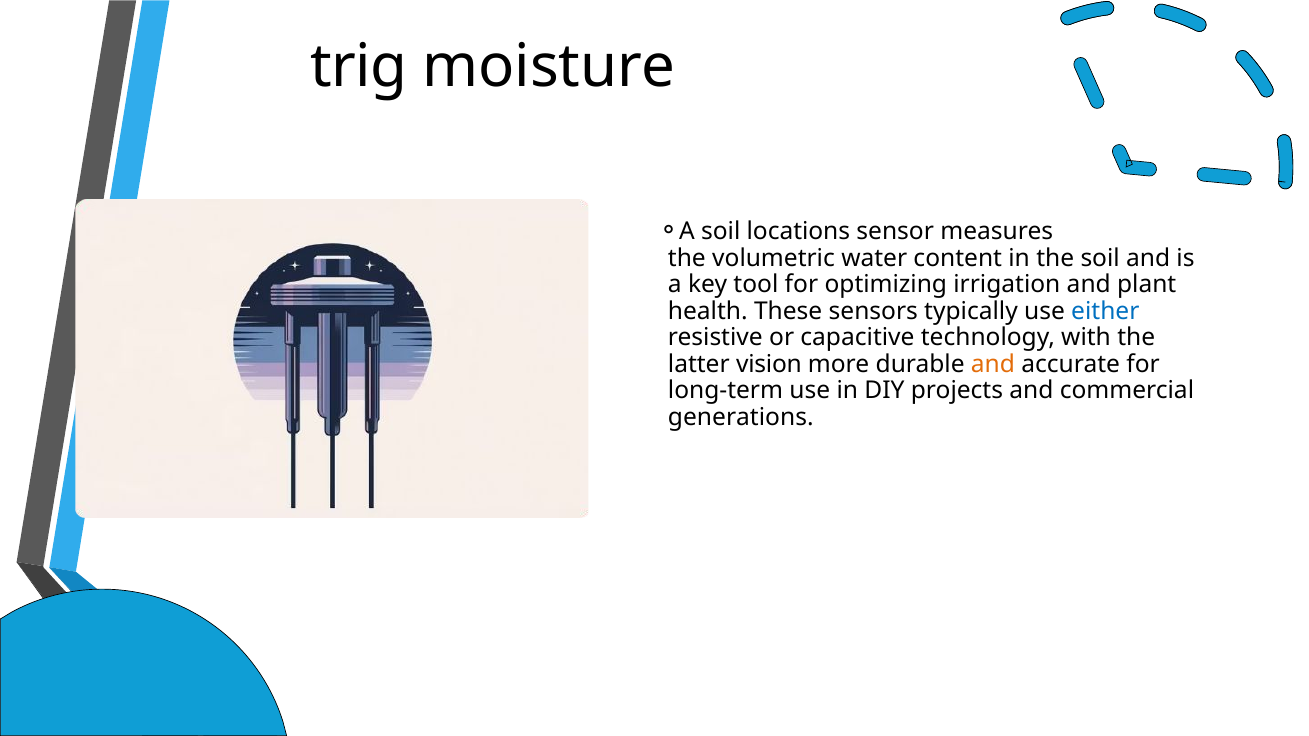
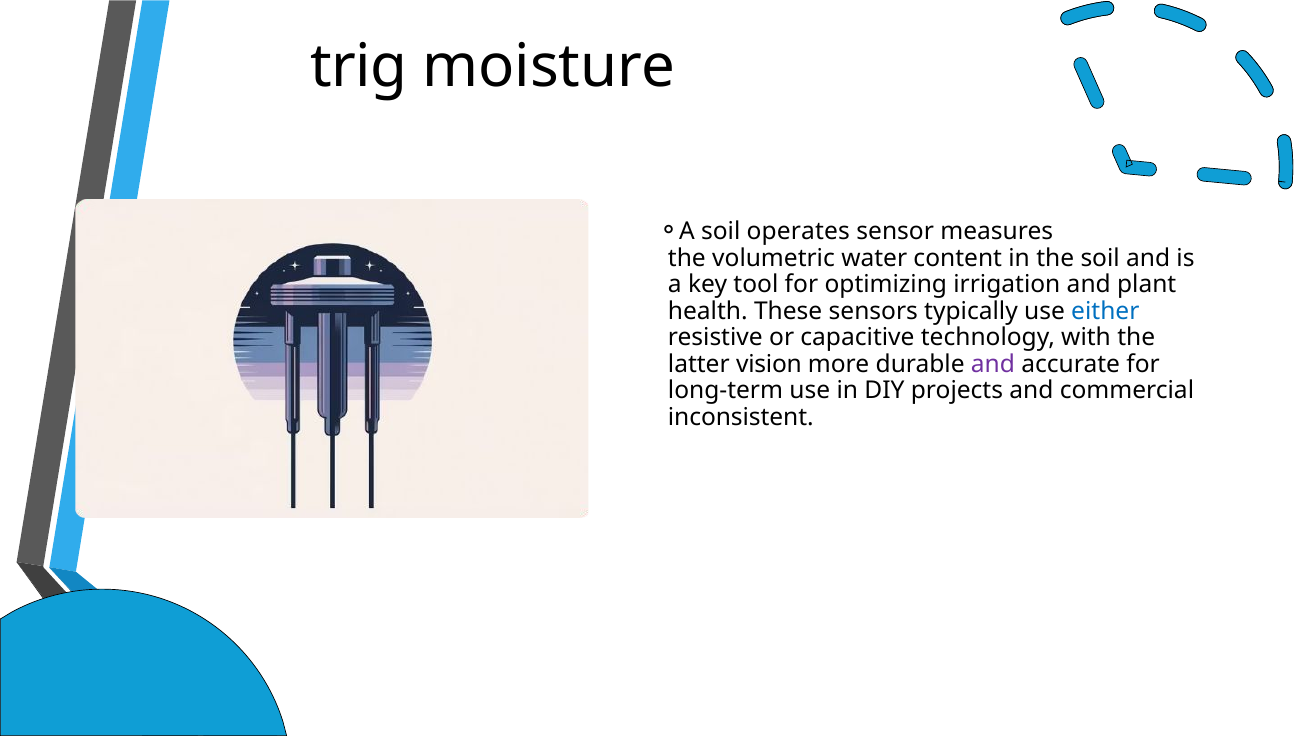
locations: locations -> operates
and at (993, 364) colour: orange -> purple
generations: generations -> inconsistent
